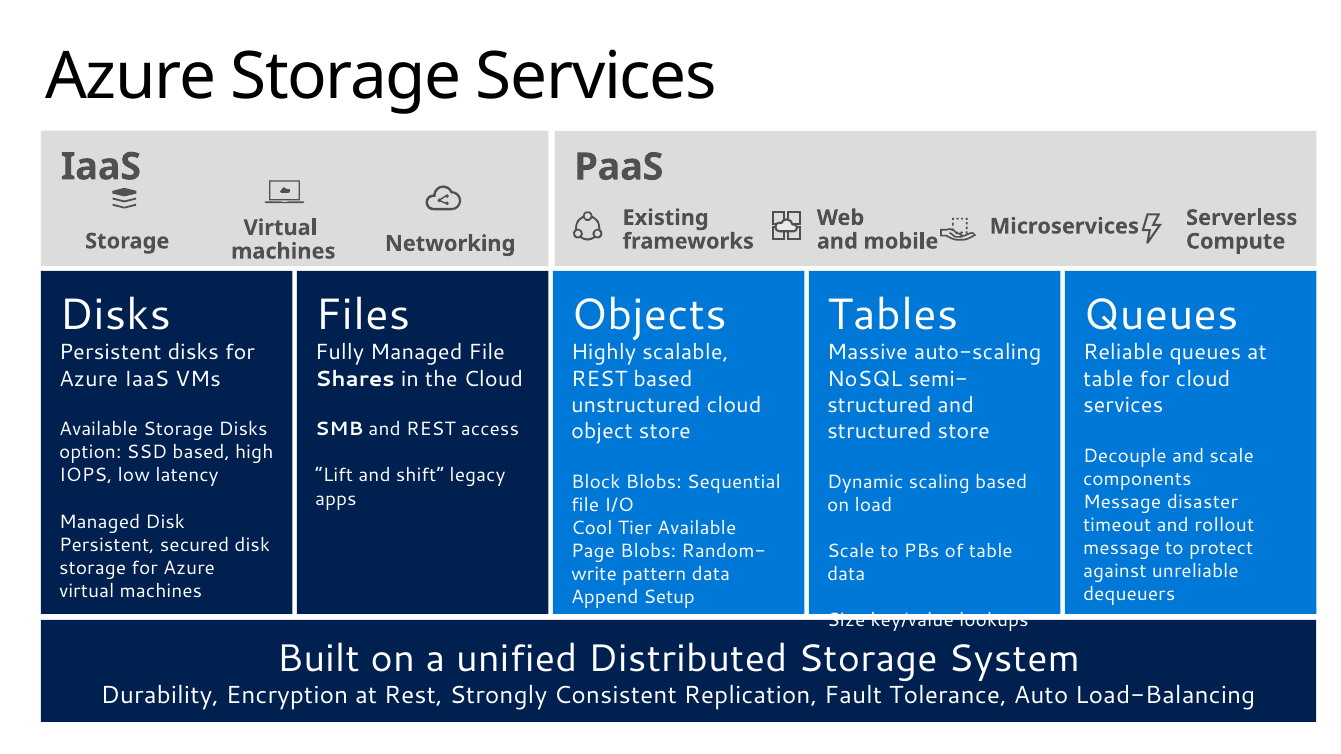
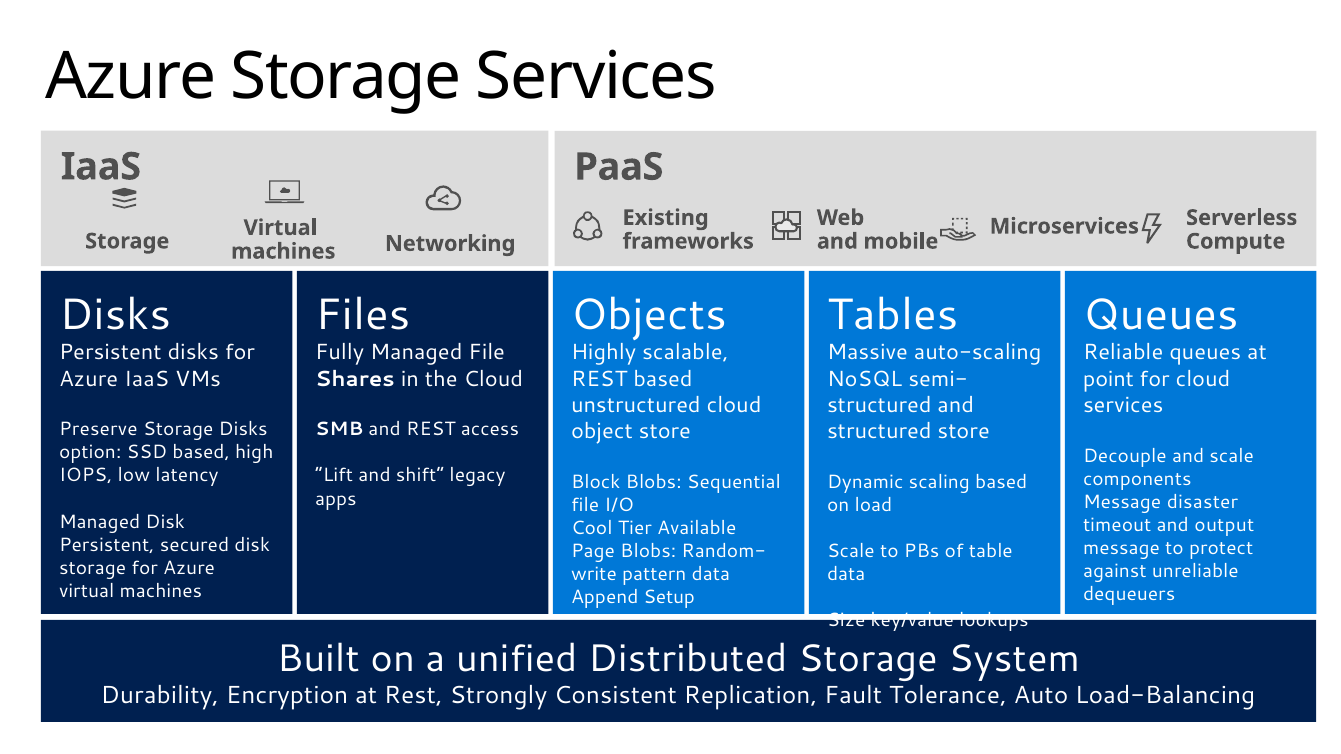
table at (1108, 379): table -> point
Available at (99, 430): Available -> Preserve
rollout: rollout -> output
